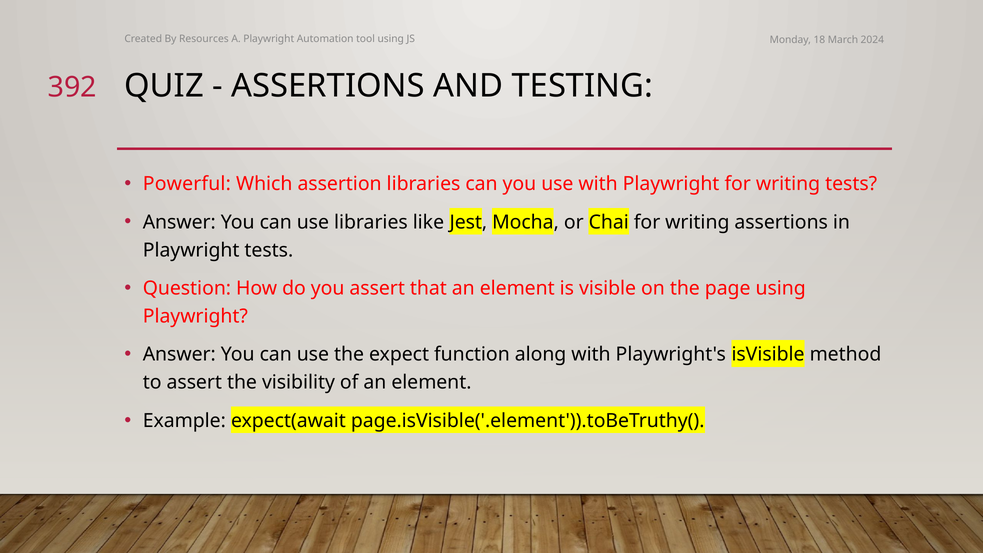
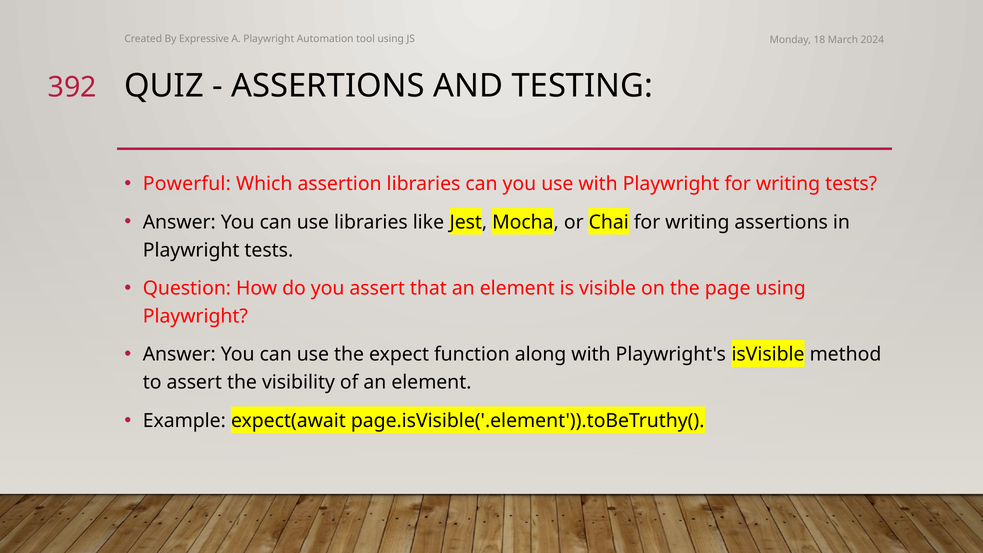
Resources: Resources -> Expressive
